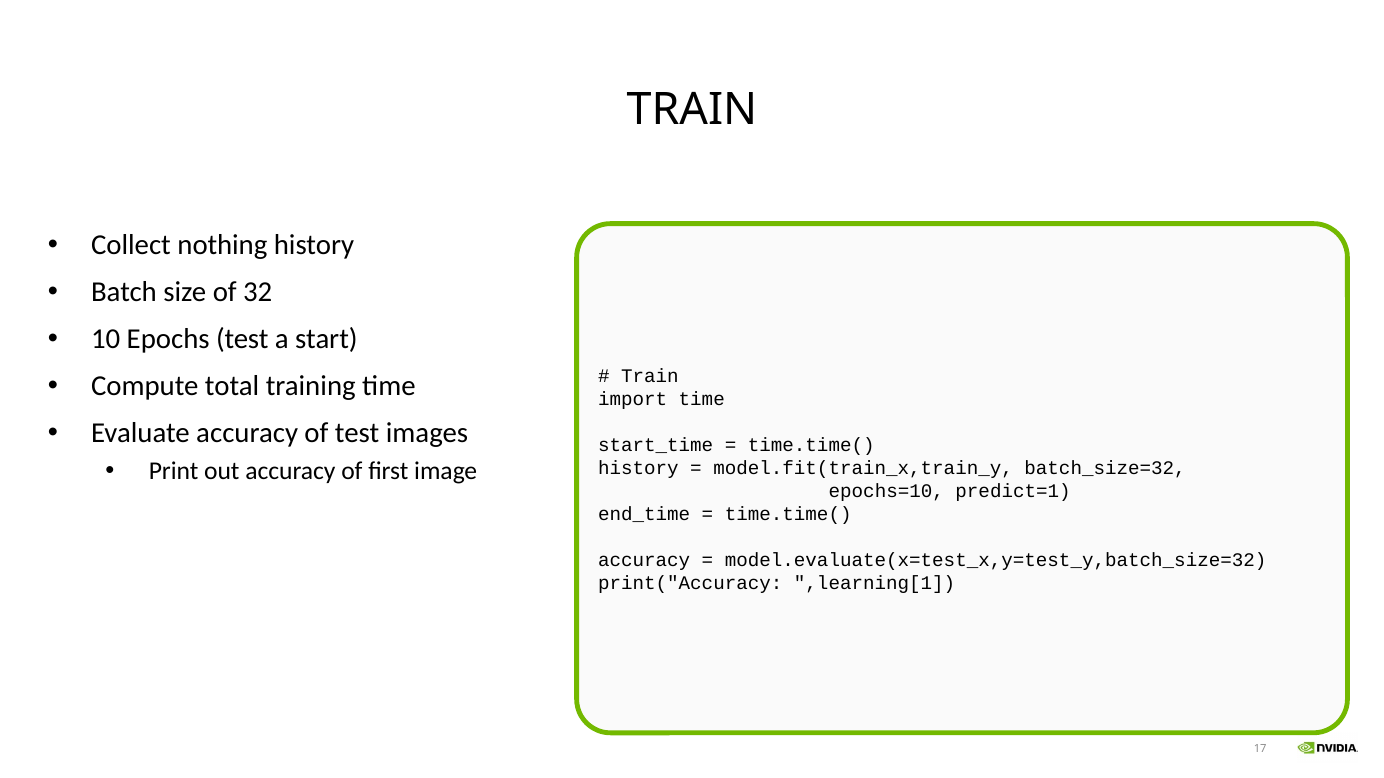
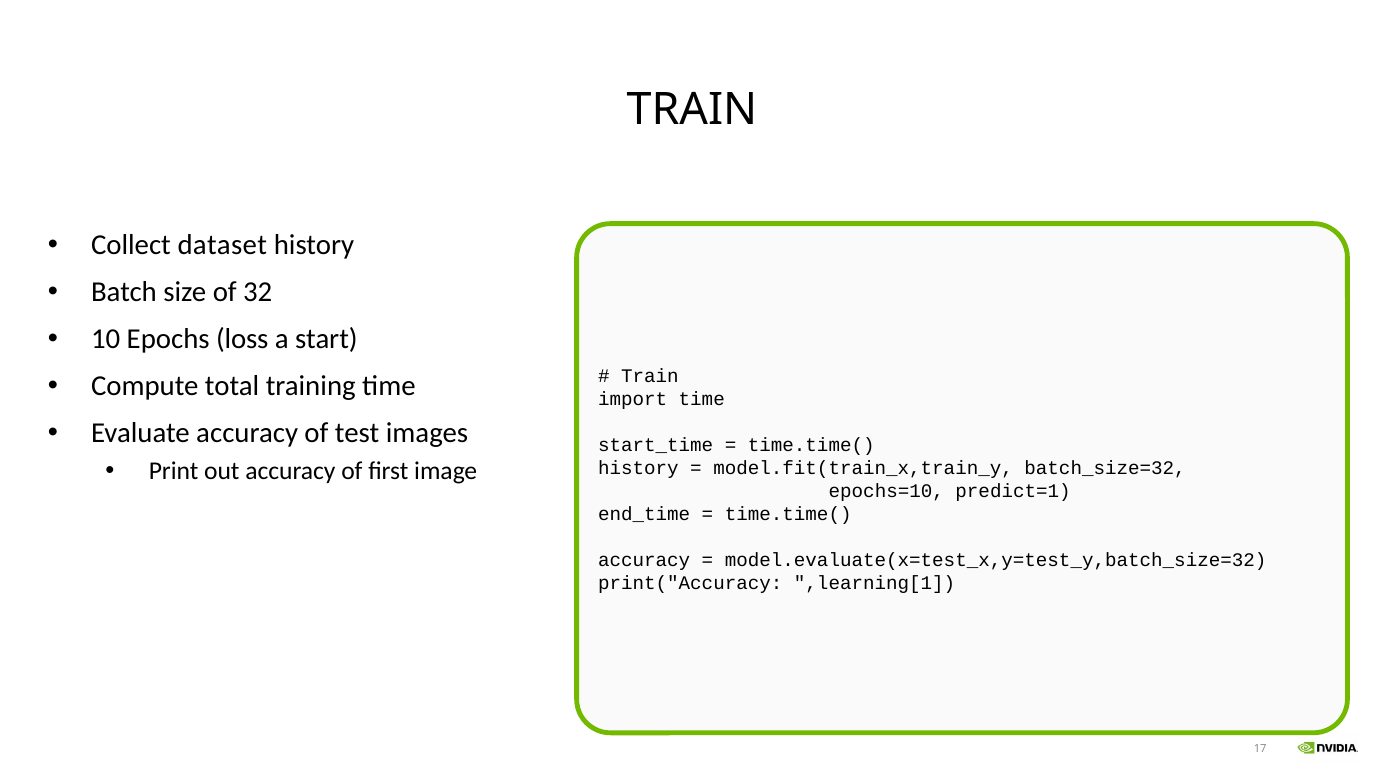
nothing: nothing -> dataset
Epochs test: test -> loss
